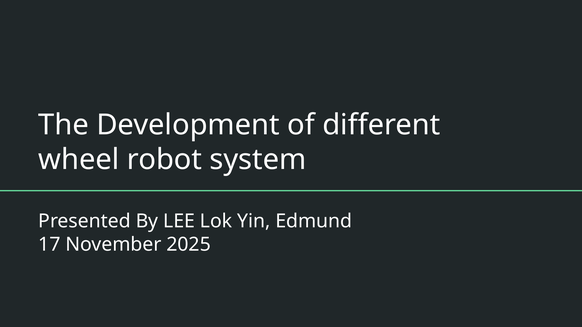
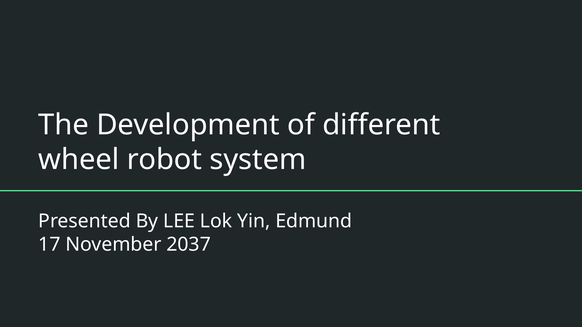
2025: 2025 -> 2037
